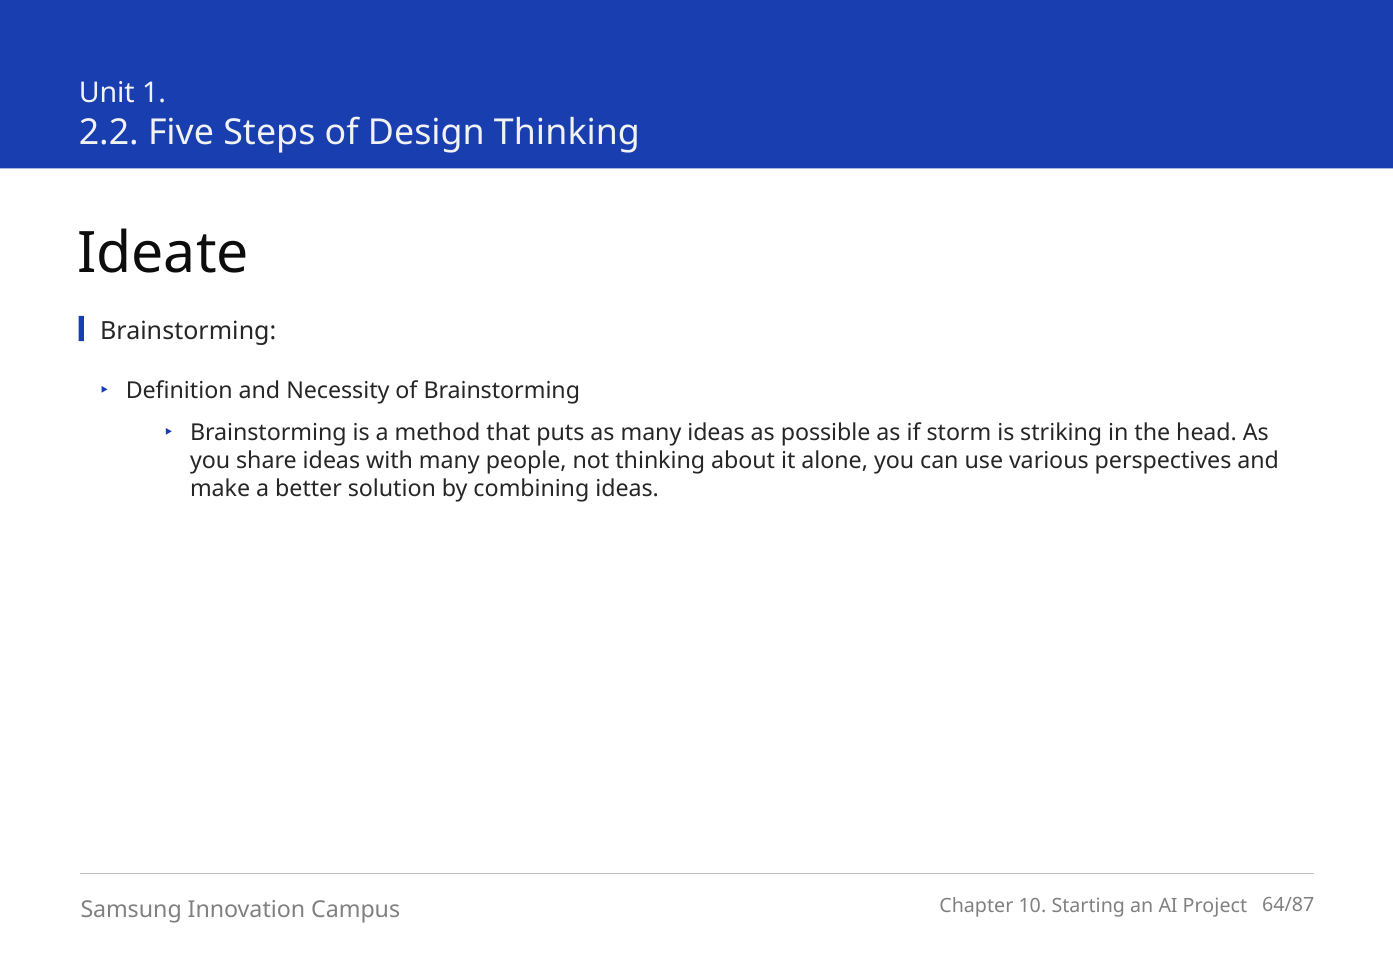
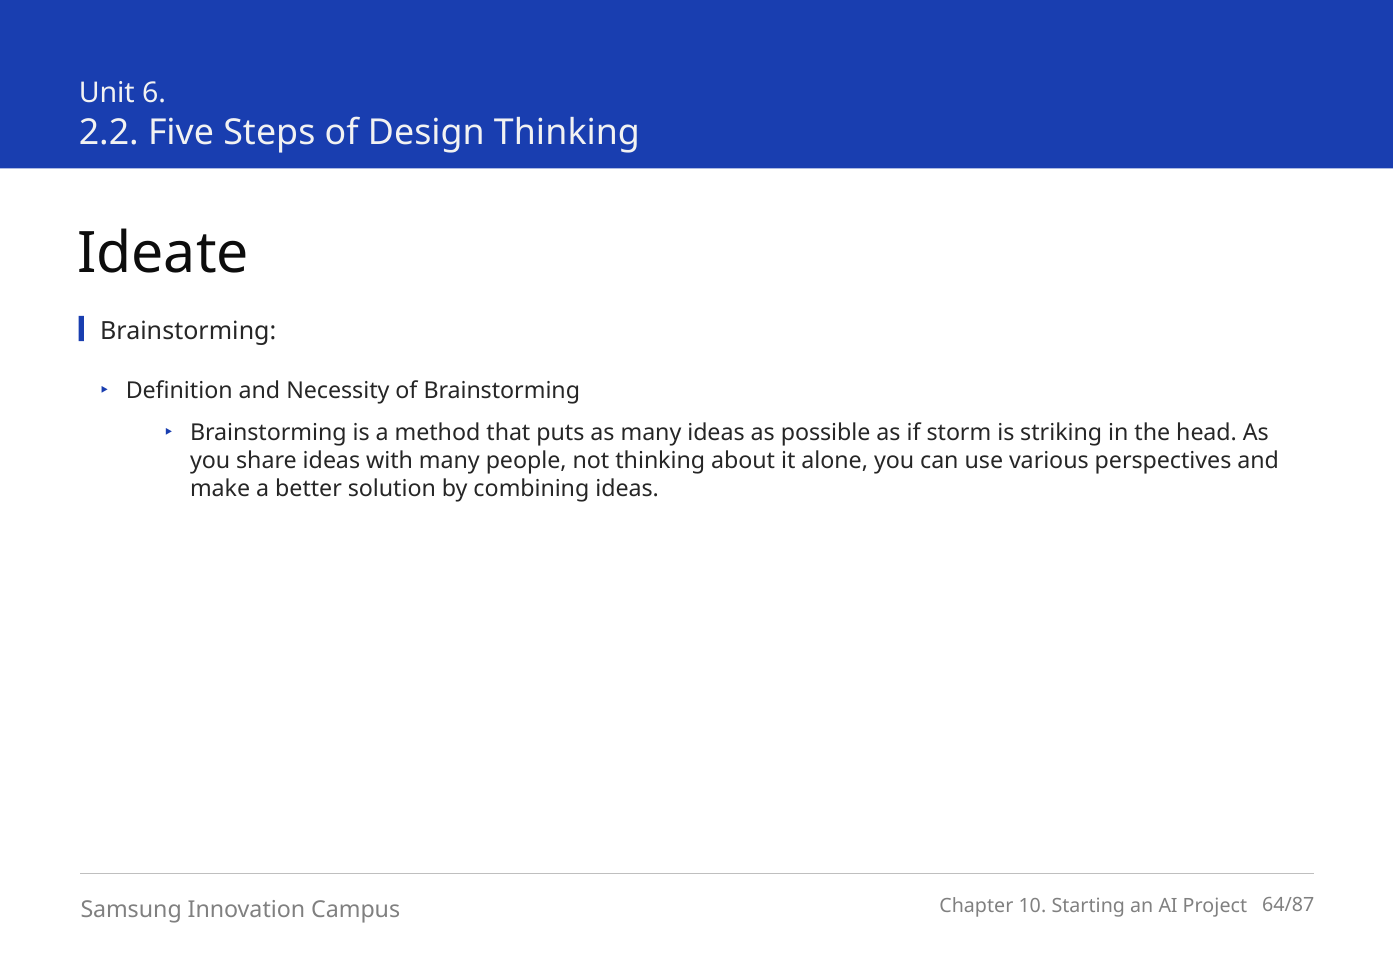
1: 1 -> 6
